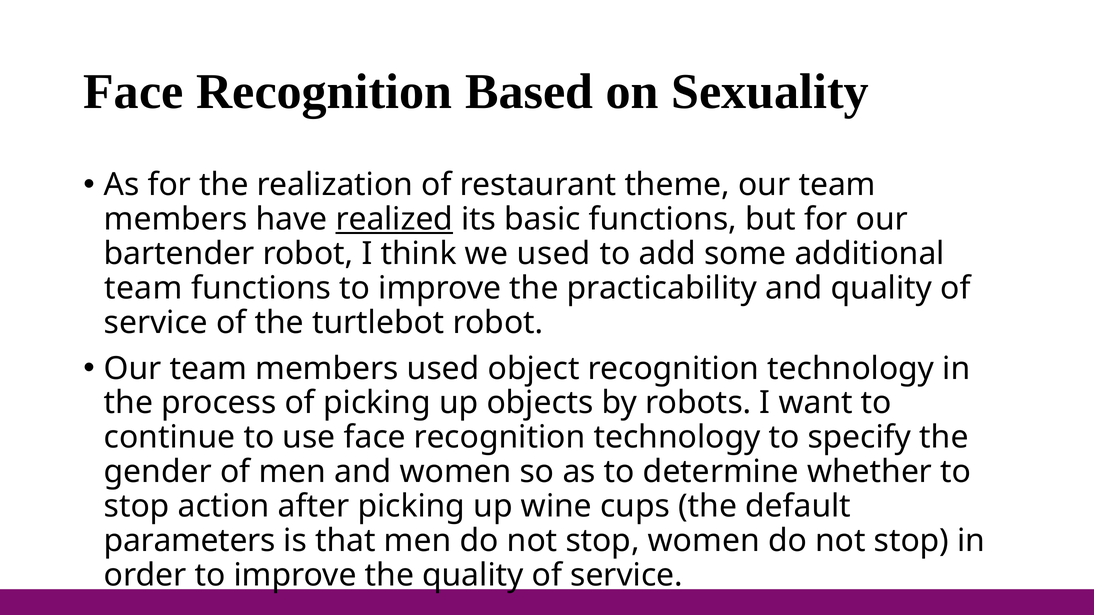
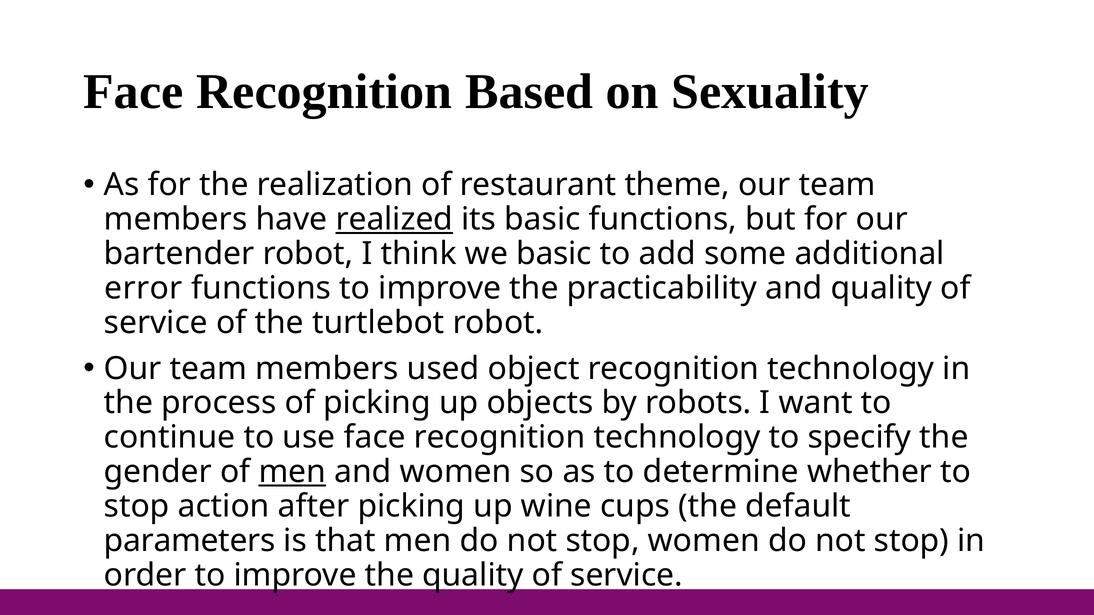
we used: used -> basic
team at (143, 288): team -> error
men at (292, 472) underline: none -> present
